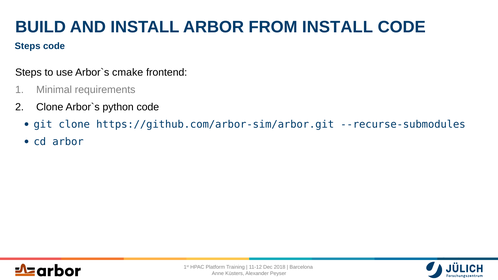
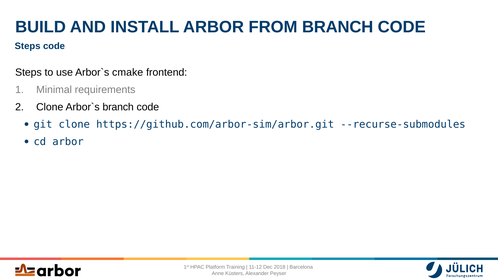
FROM INSTALL: INSTALL -> BRANCH
python at (118, 107): python -> branch
